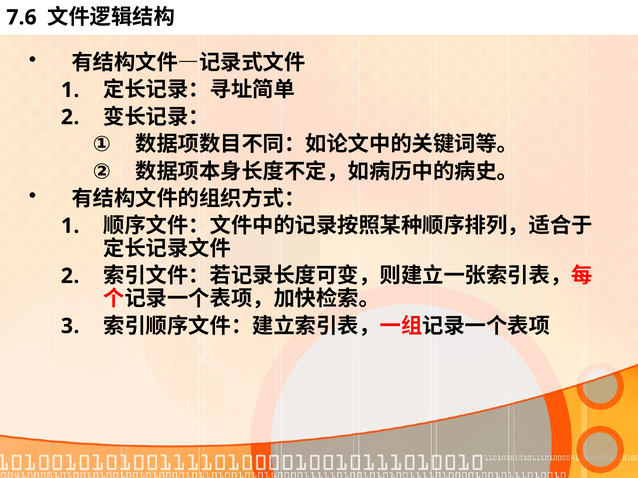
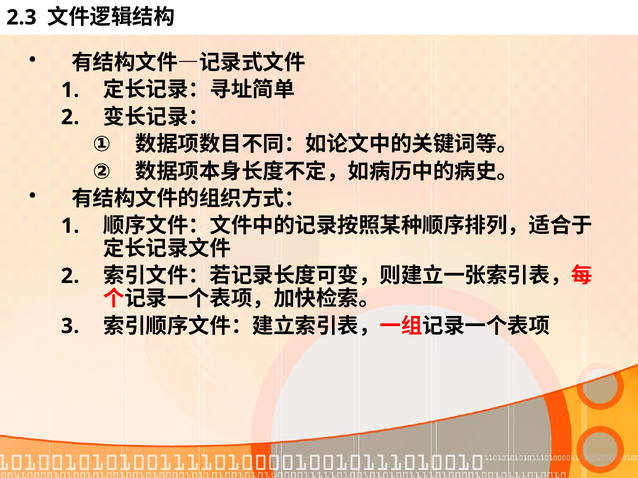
7.6: 7.6 -> 2.3
